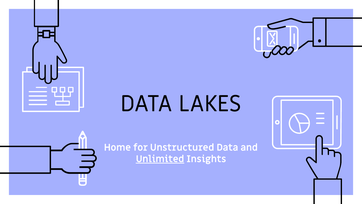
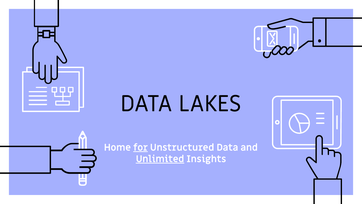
for underline: none -> present
